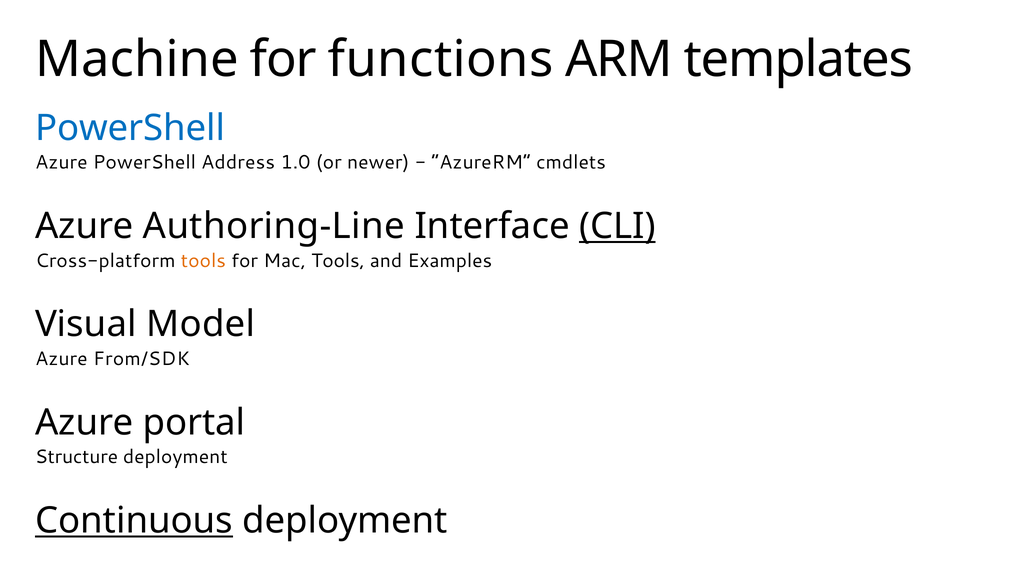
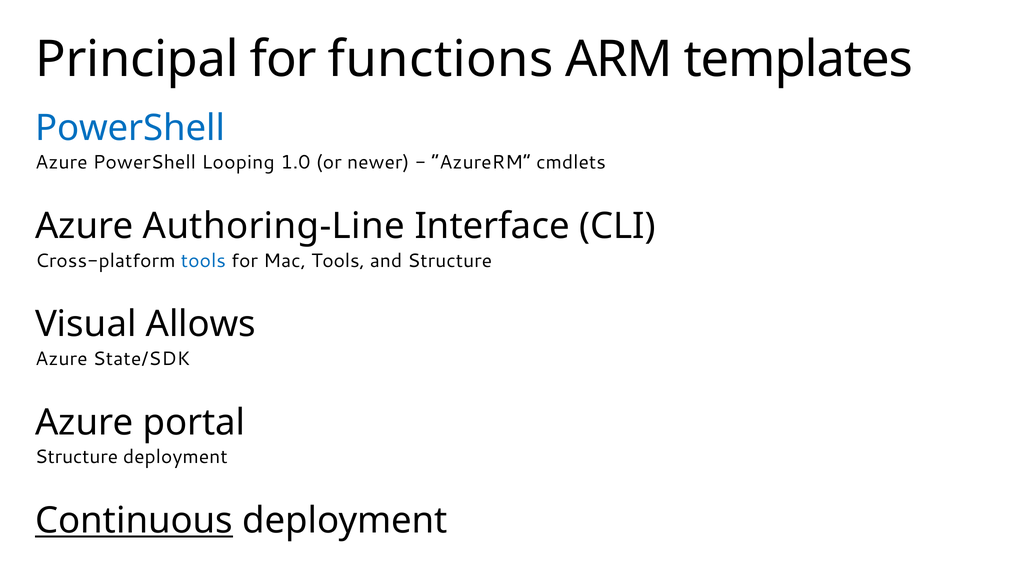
Machine: Machine -> Principal
Address: Address -> Looping
CLI underline: present -> none
tools at (203, 261) colour: orange -> blue
and Examples: Examples -> Structure
Model: Model -> Allows
From/SDK: From/SDK -> State/SDK
